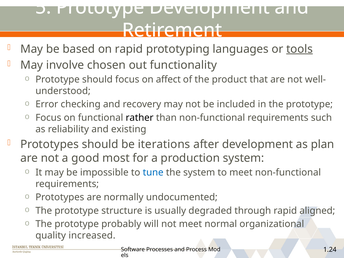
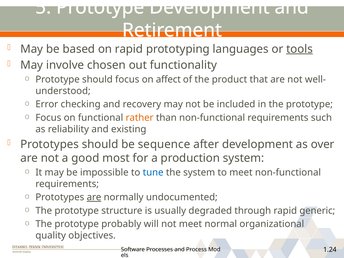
rather colour: black -> orange
iterations: iterations -> sequence
plan: plan -> over
are at (94, 197) underline: none -> present
aligned: aligned -> generic
increased: increased -> objectives
